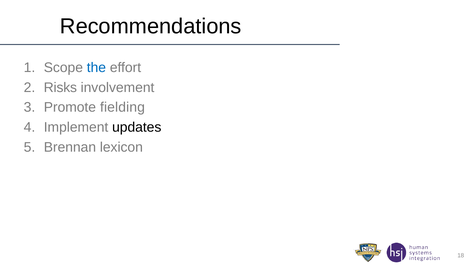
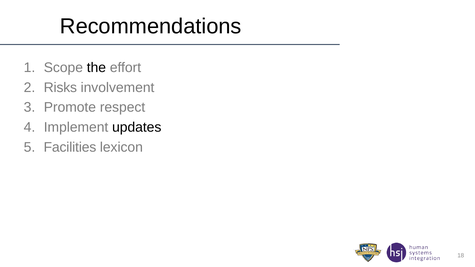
the colour: blue -> black
fielding: fielding -> respect
Brennan: Brennan -> Facilities
